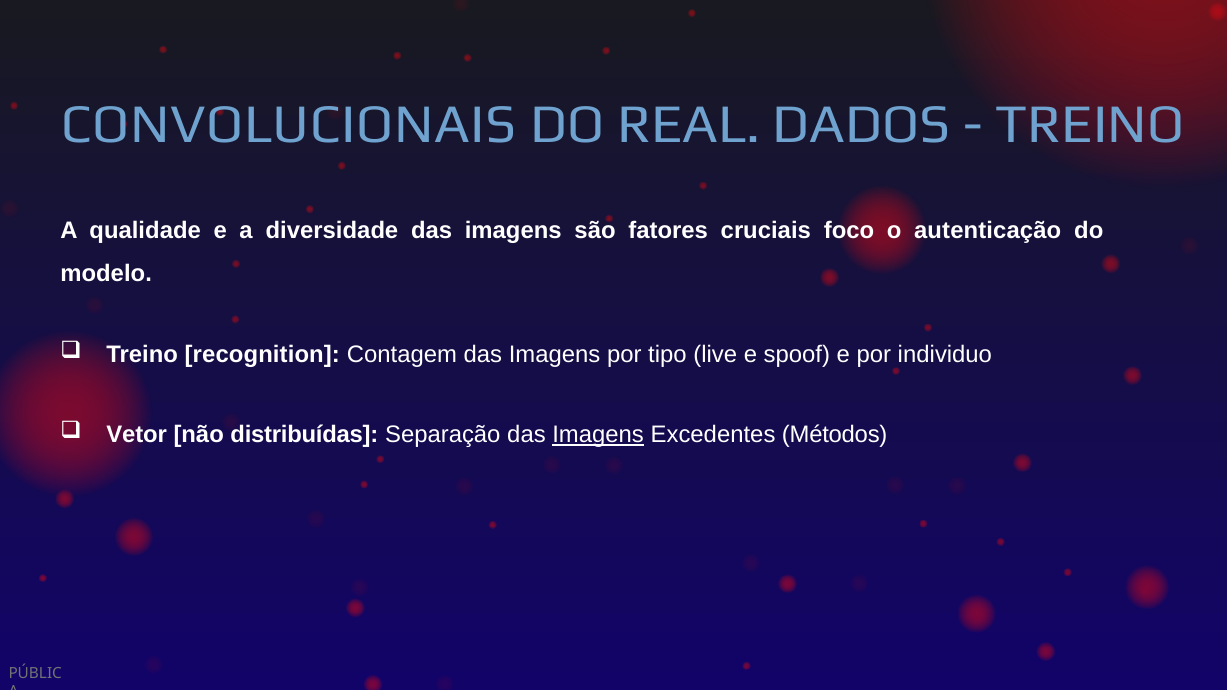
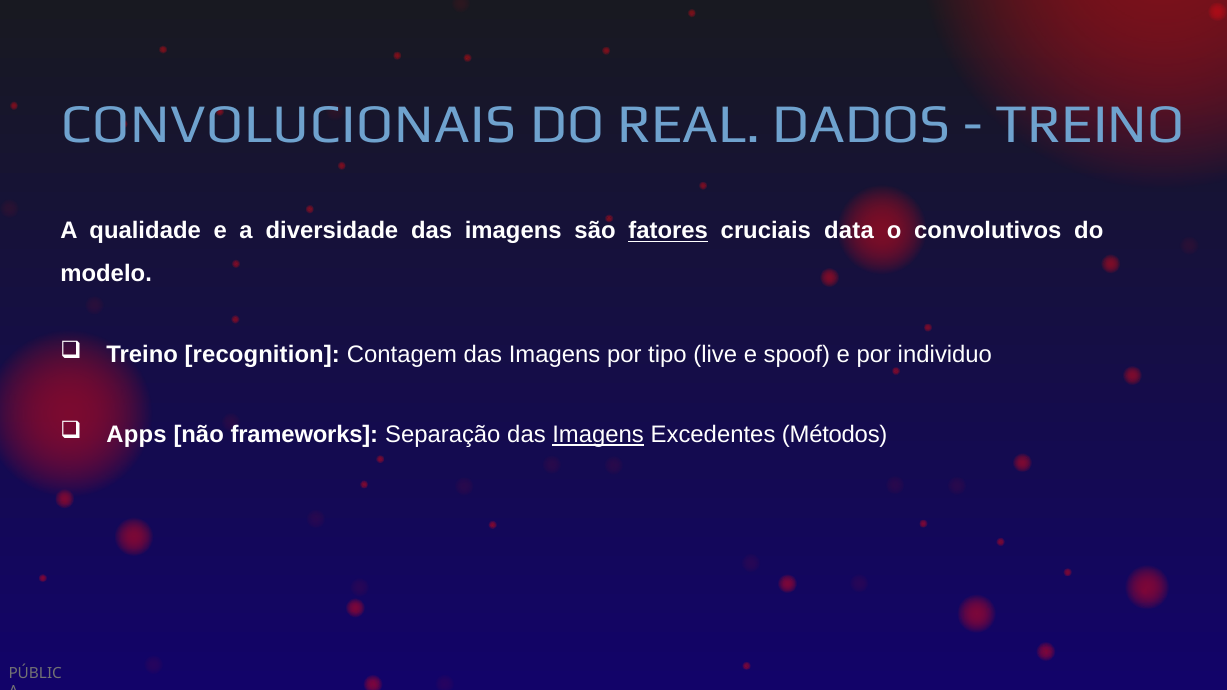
fatores underline: none -> present
foco: foco -> data
autenticação: autenticação -> convolutivos
Vetor: Vetor -> Apps
distribuídas: distribuídas -> frameworks
